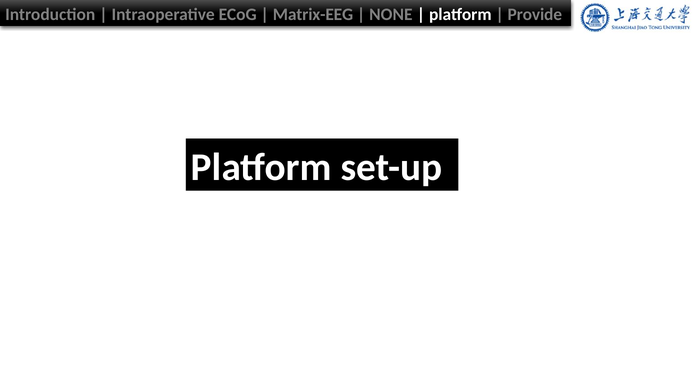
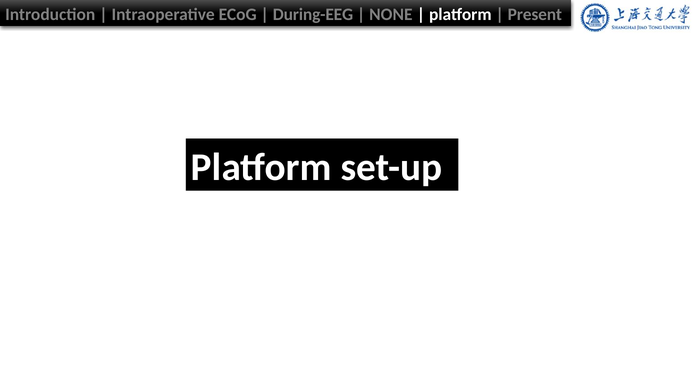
Matrix-EEG: Matrix-EEG -> During-EEG
Provide: Provide -> Present
